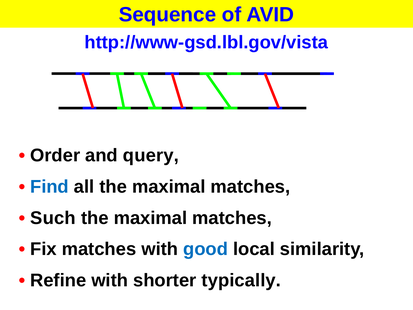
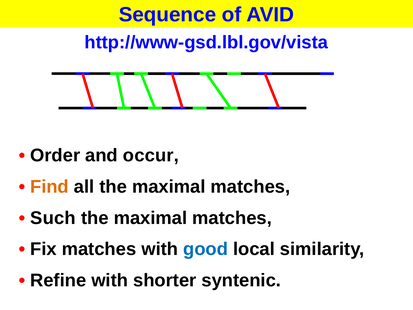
query: query -> occur
Find colour: blue -> orange
typically: typically -> syntenic
